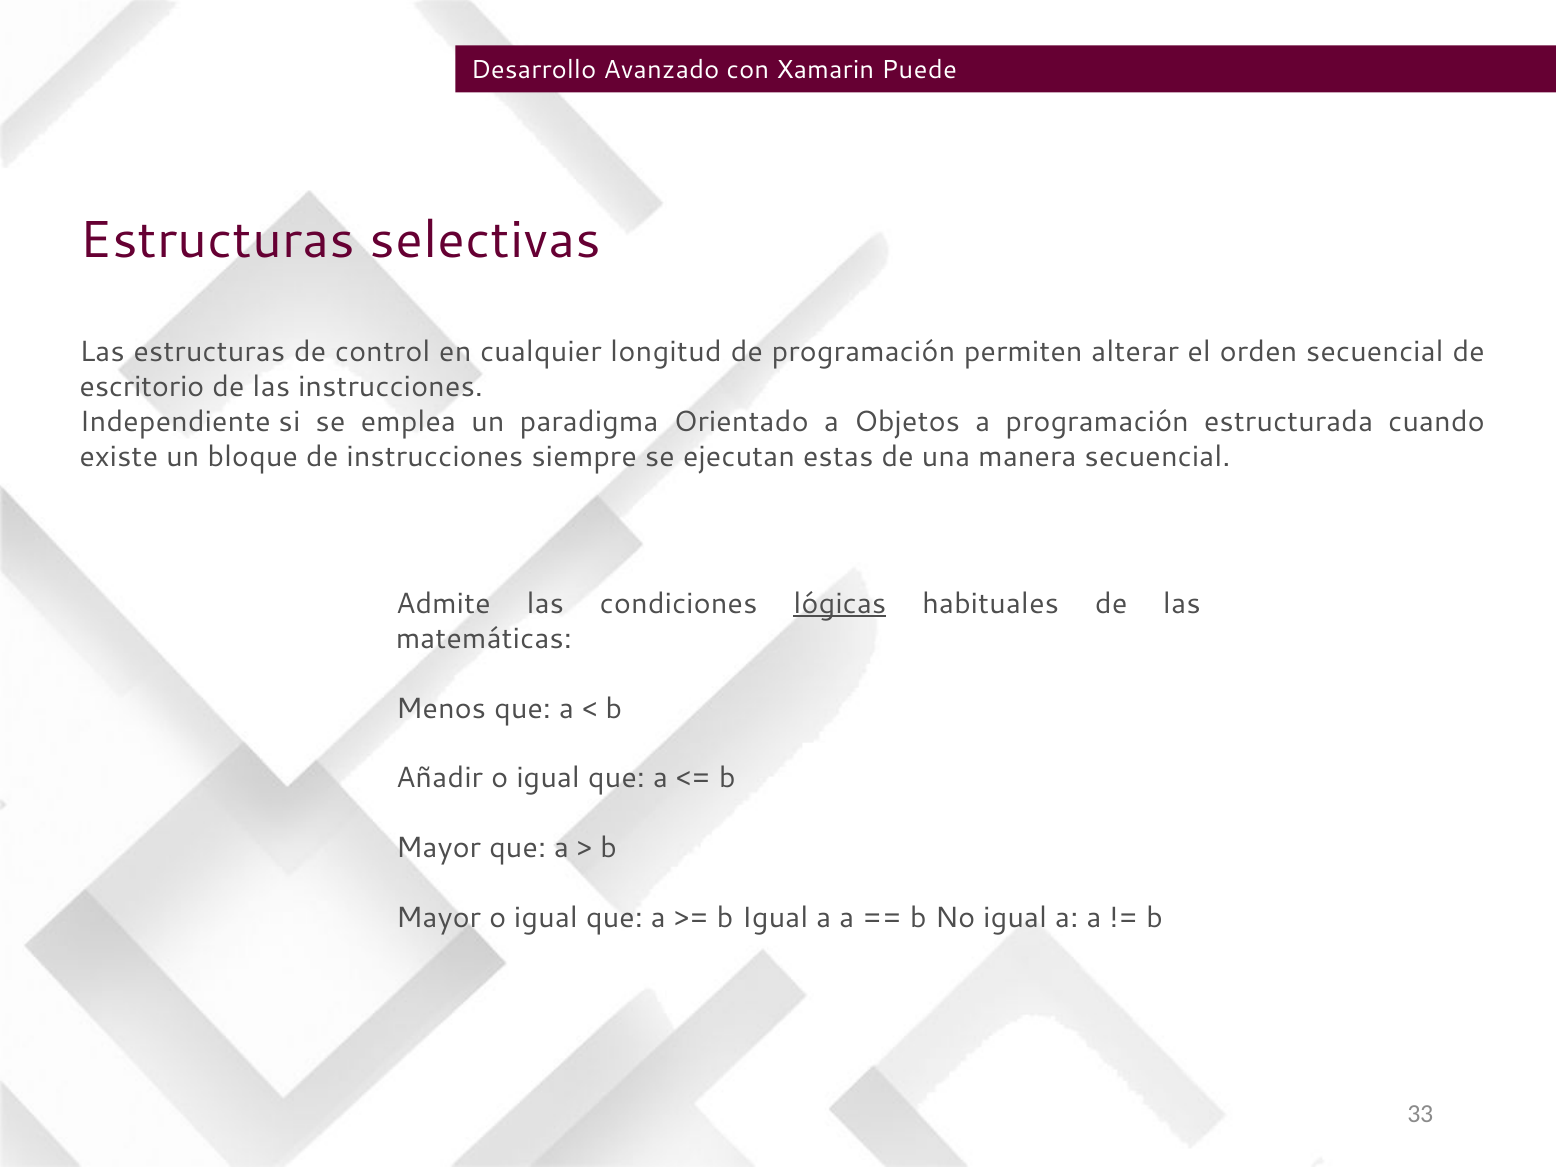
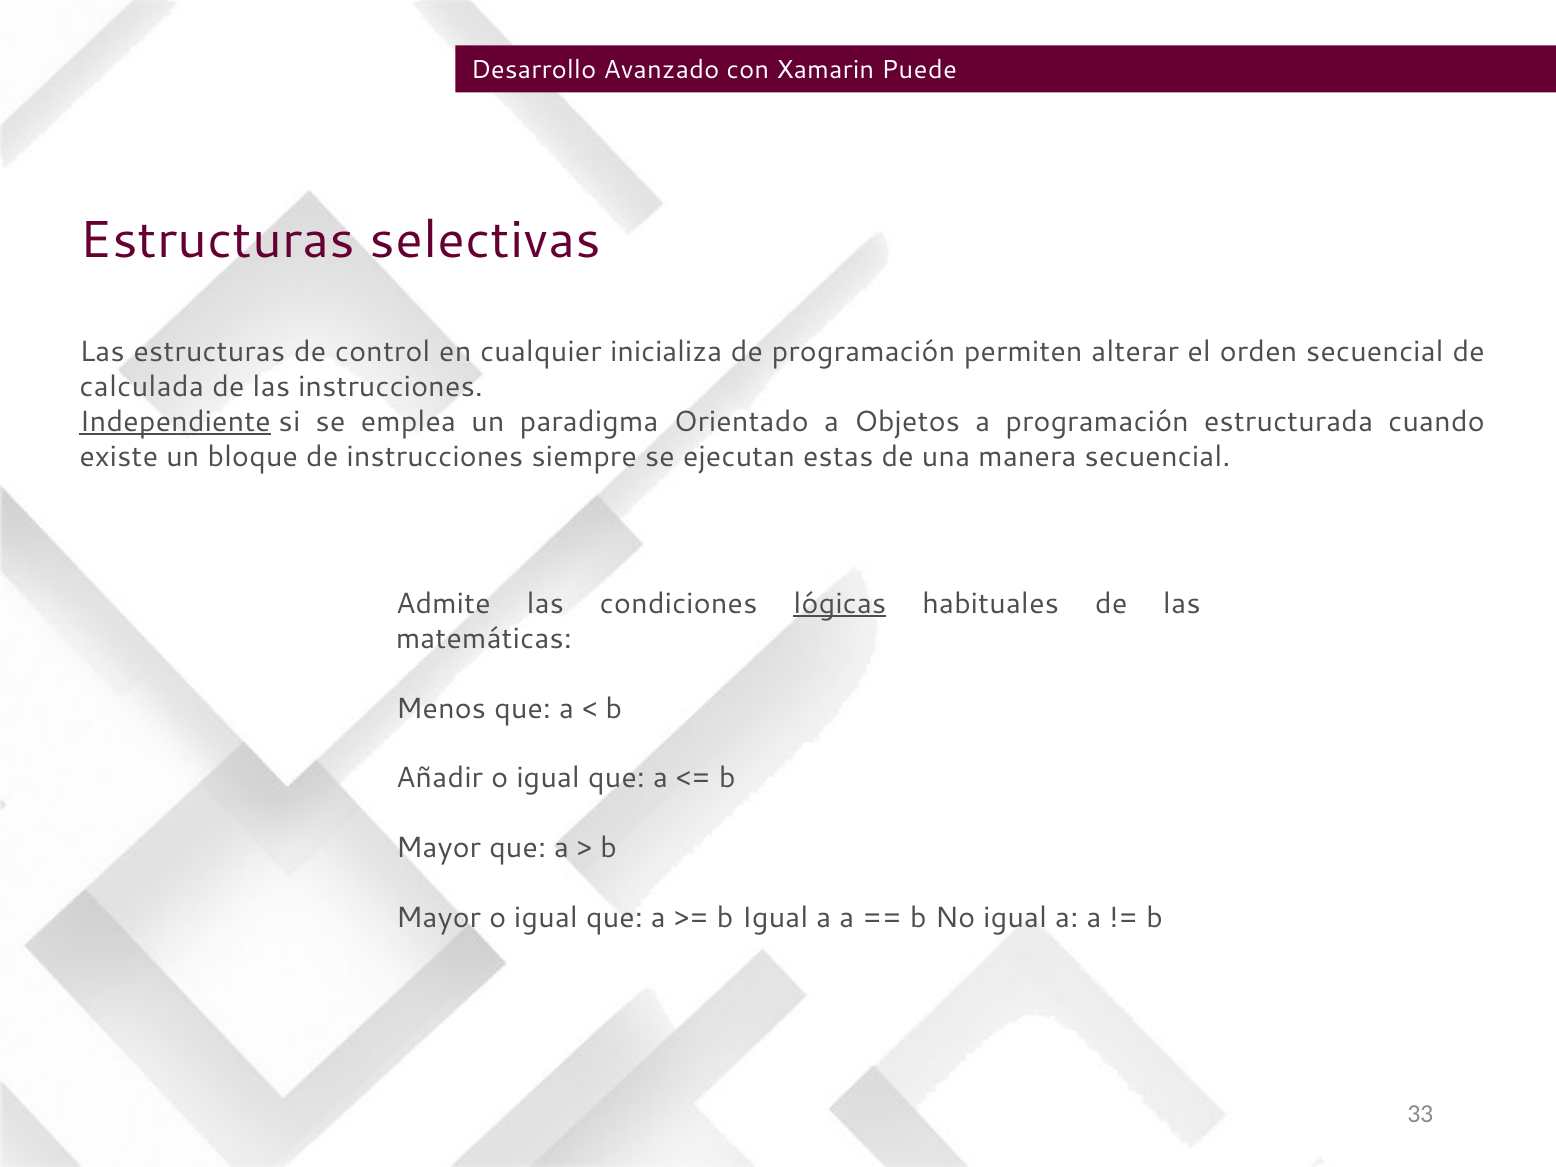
longitud: longitud -> inicializa
escritorio: escritorio -> calculada
Independiente underline: none -> present
